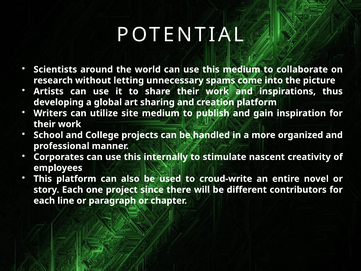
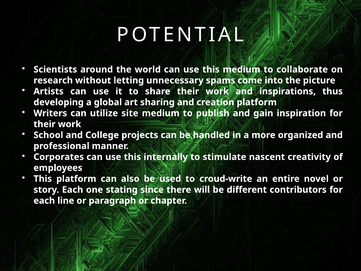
project: project -> stating
